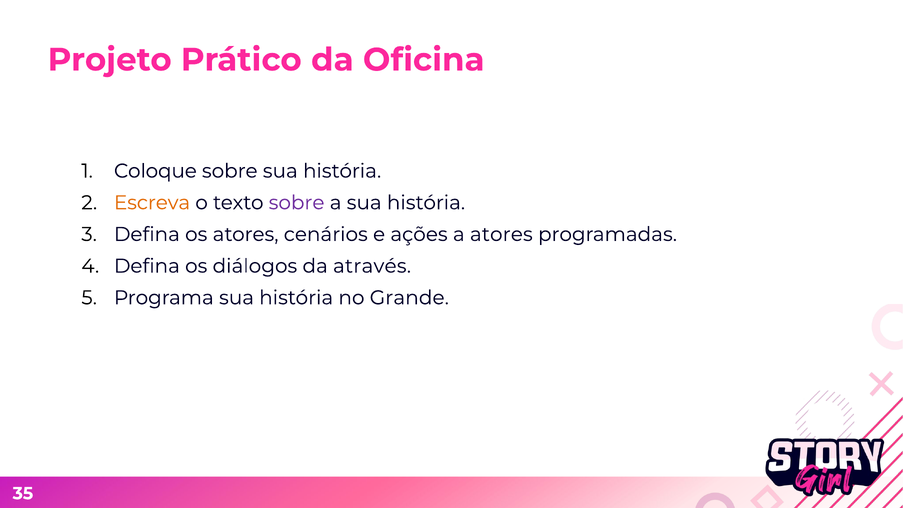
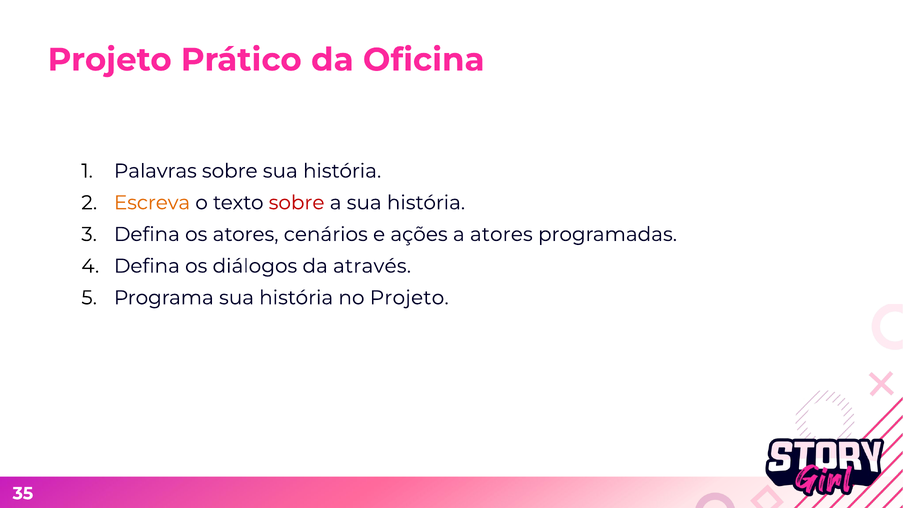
Coloque: Coloque -> Palavras
sobre at (297, 203) colour: purple -> red
no Grande: Grande -> Projeto
